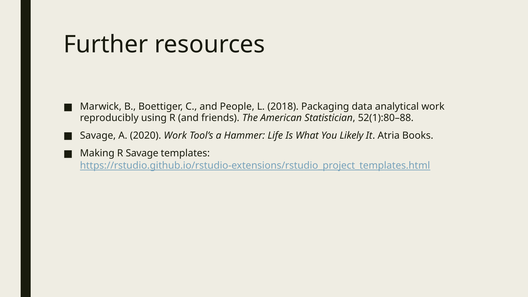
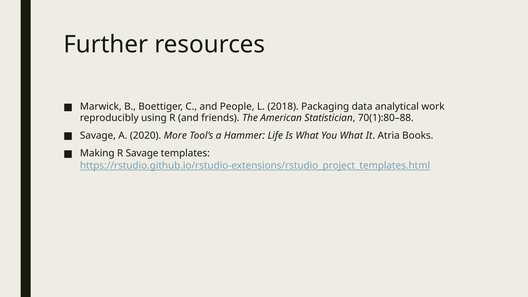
52(1):80–88: 52(1):80–88 -> 70(1):80–88
2020 Work: Work -> More
You Likely: Likely -> What
